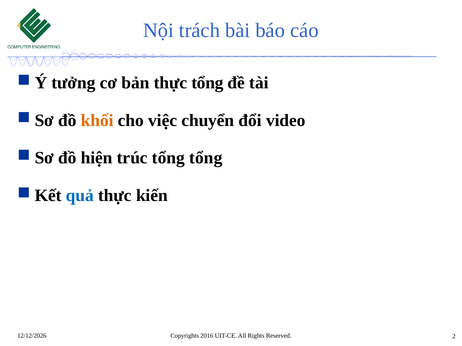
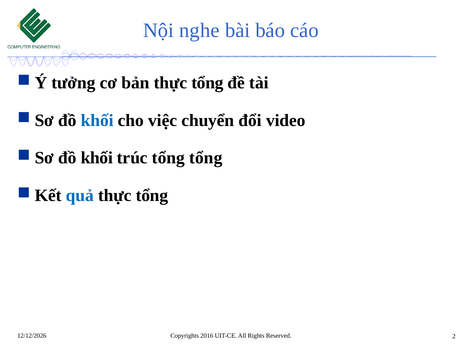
trách: trách -> nghe
khối at (97, 121) colour: orange -> blue
hiện at (97, 158): hiện -> khối
kiến at (152, 196): kiến -> tổng
